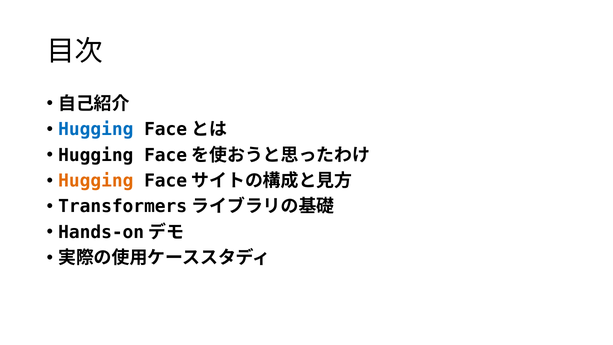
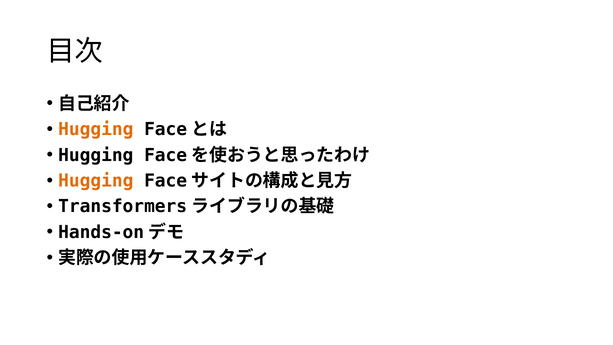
Hugging at (96, 129) colour: blue -> orange
